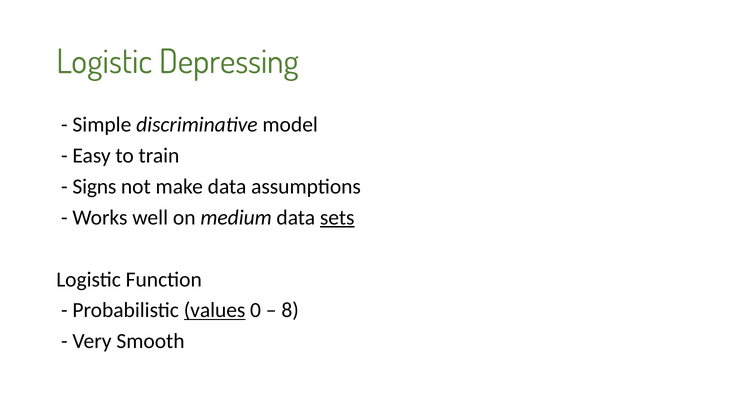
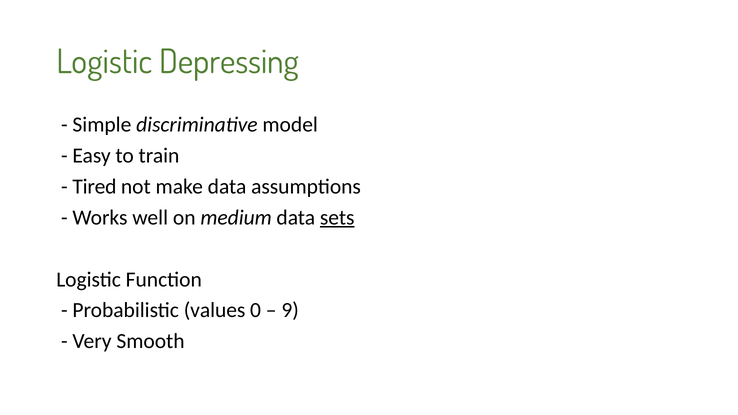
Signs: Signs -> Tired
values underline: present -> none
8: 8 -> 9
